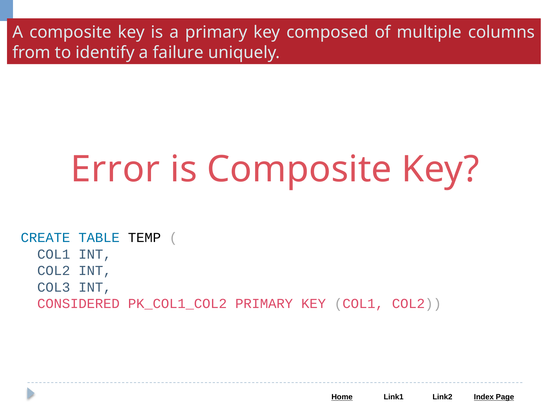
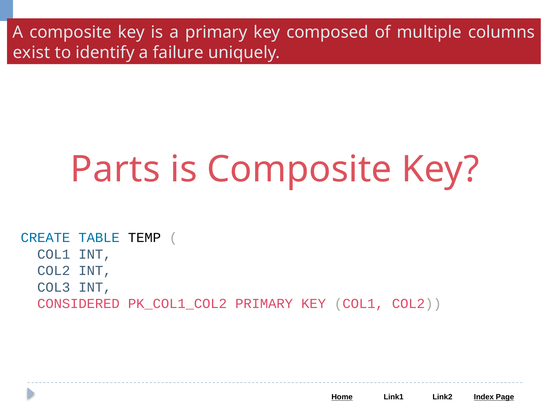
from: from -> exist
Error: Error -> Parts
